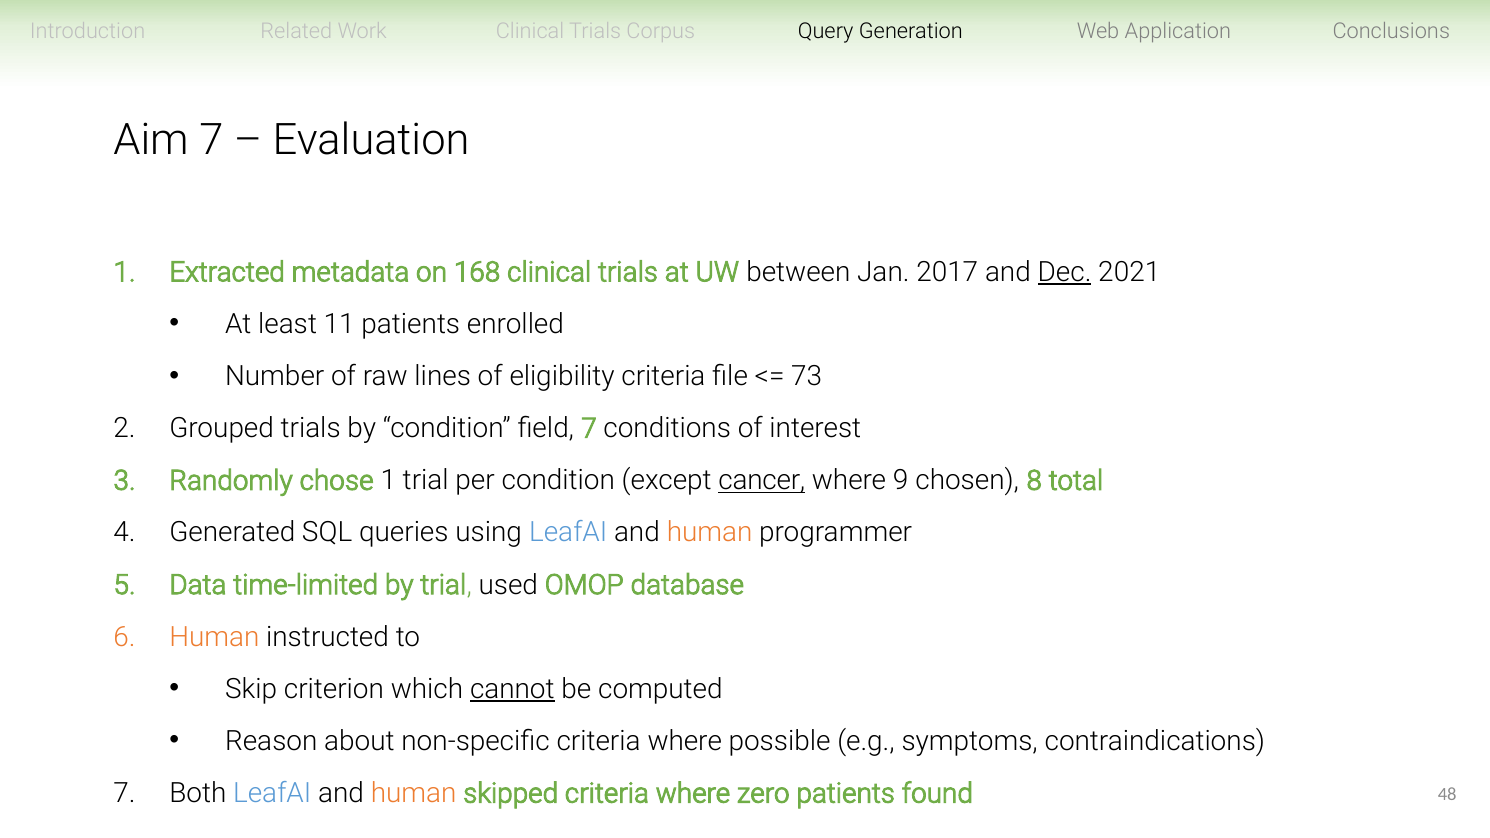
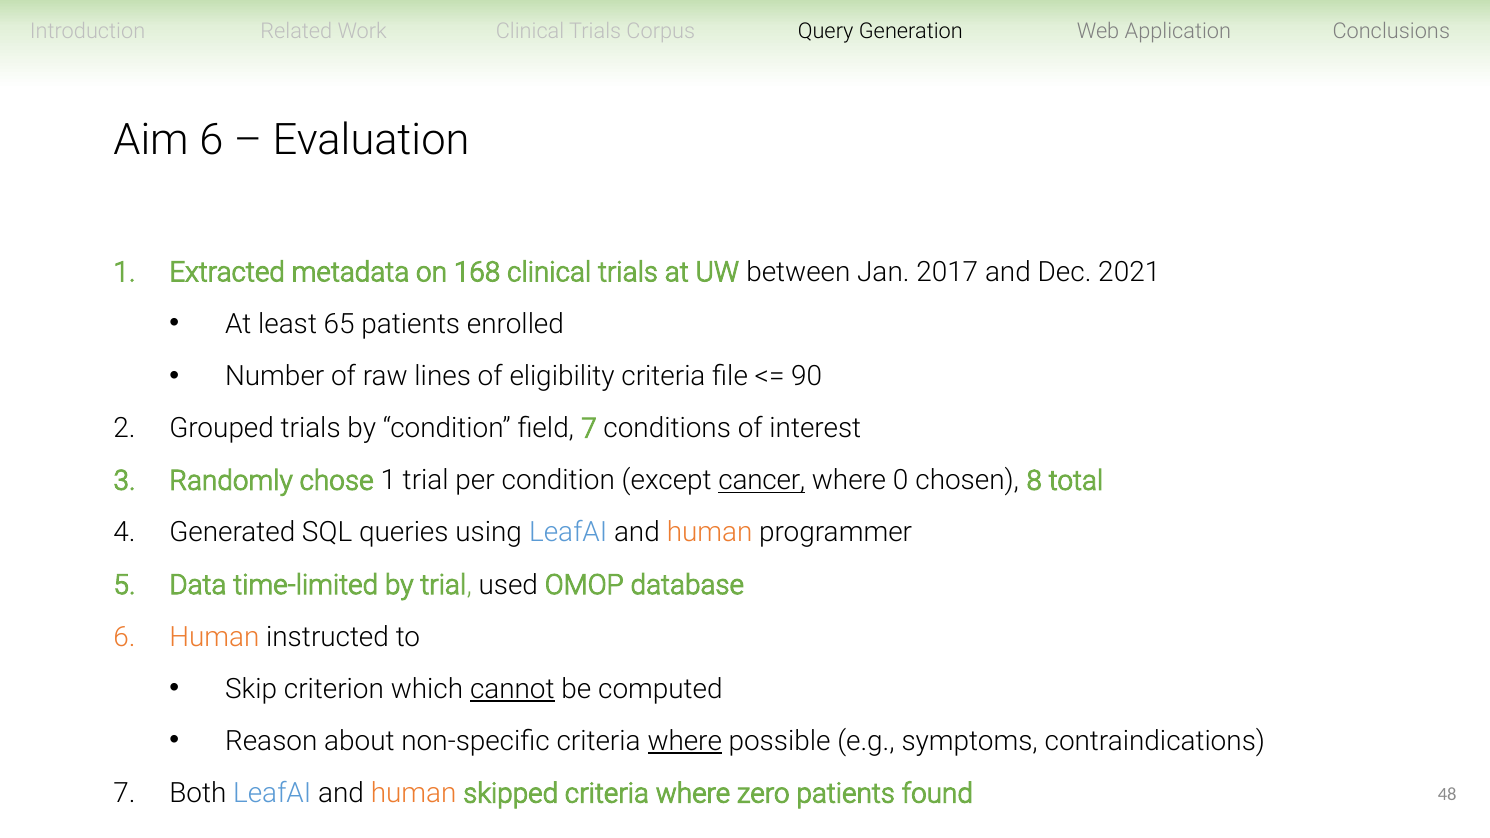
Aim 7: 7 -> 6
Dec underline: present -> none
11: 11 -> 65
73: 73 -> 90
9: 9 -> 0
where at (685, 741) underline: none -> present
